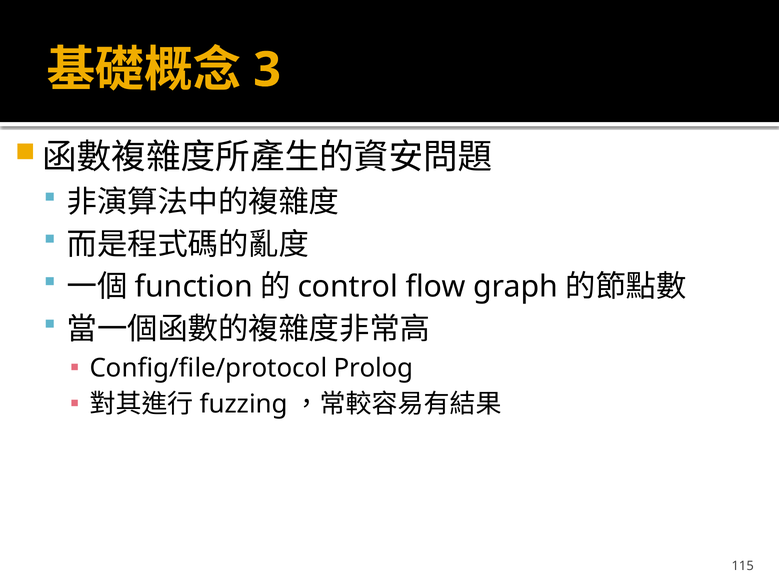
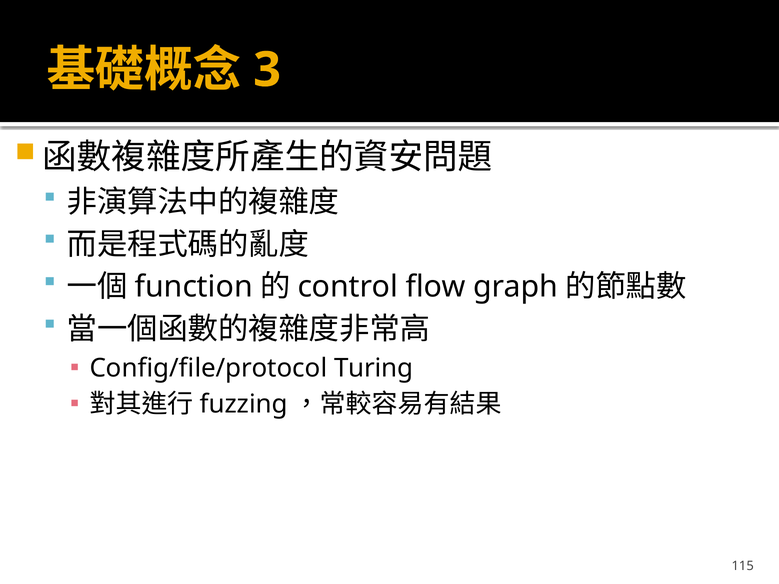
Prolog: Prolog -> Turing
